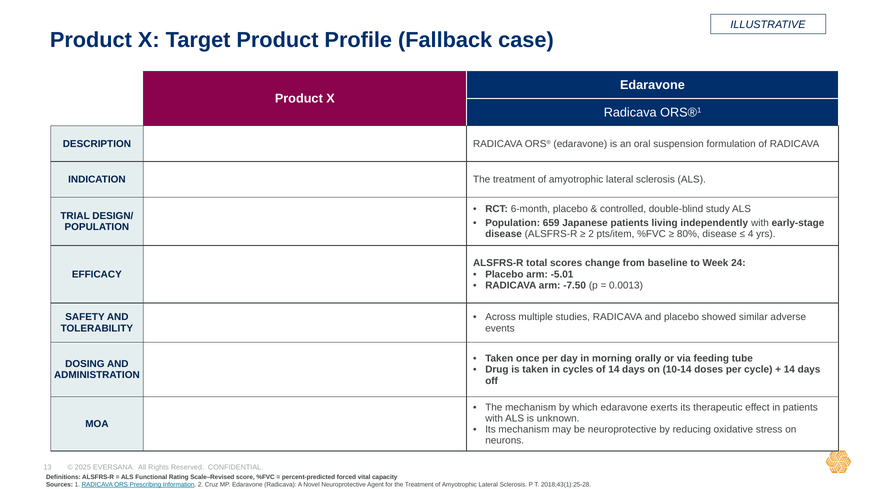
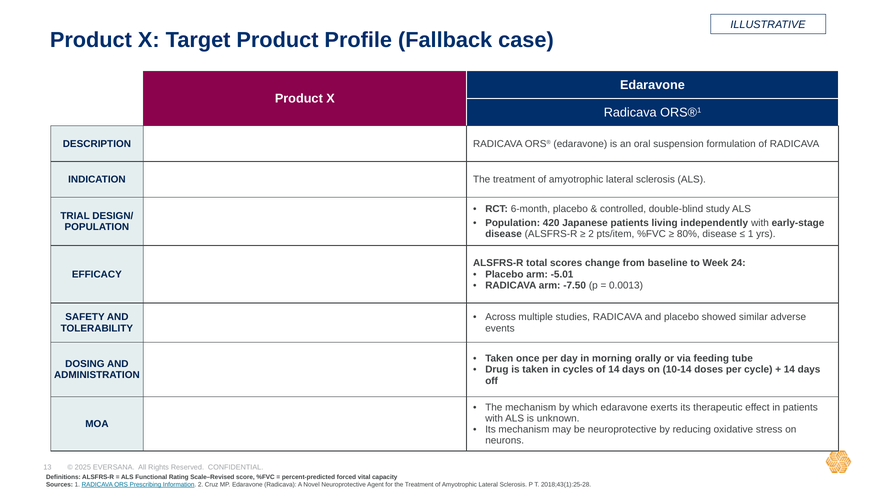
659: 659 -> 420
4 at (751, 234): 4 -> 1
